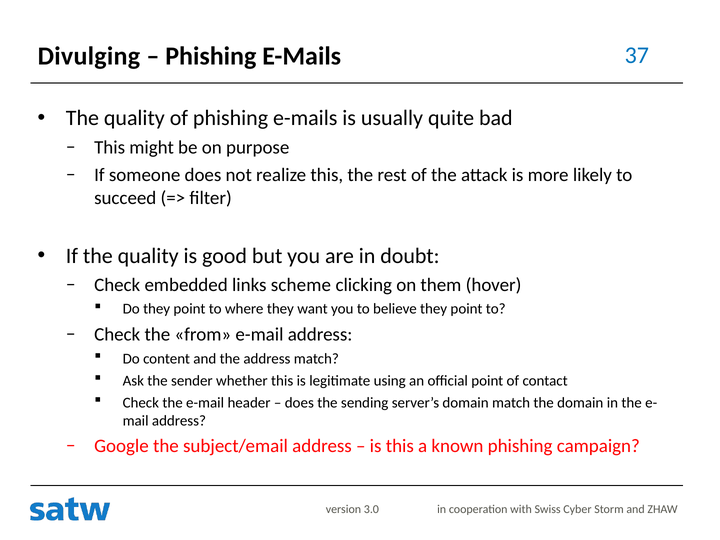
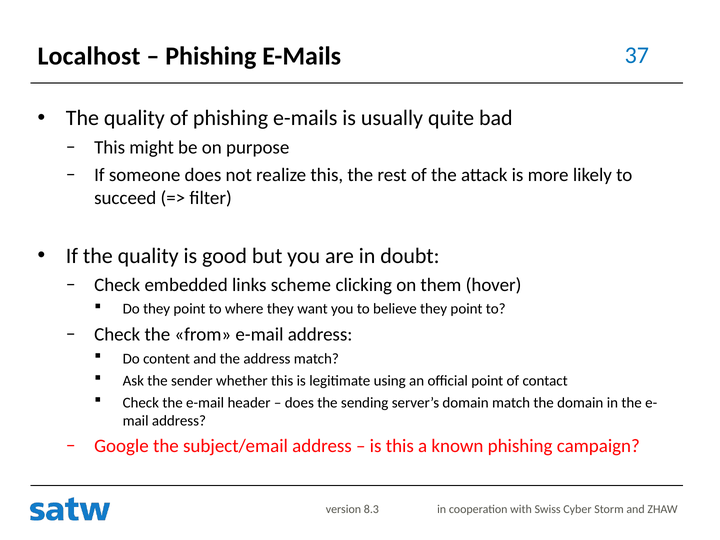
Divulging: Divulging -> Localhost
3.0: 3.0 -> 8.3
